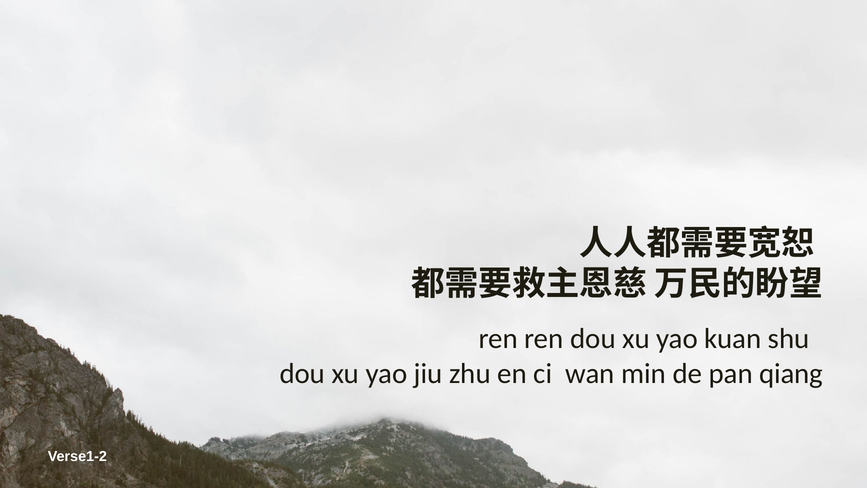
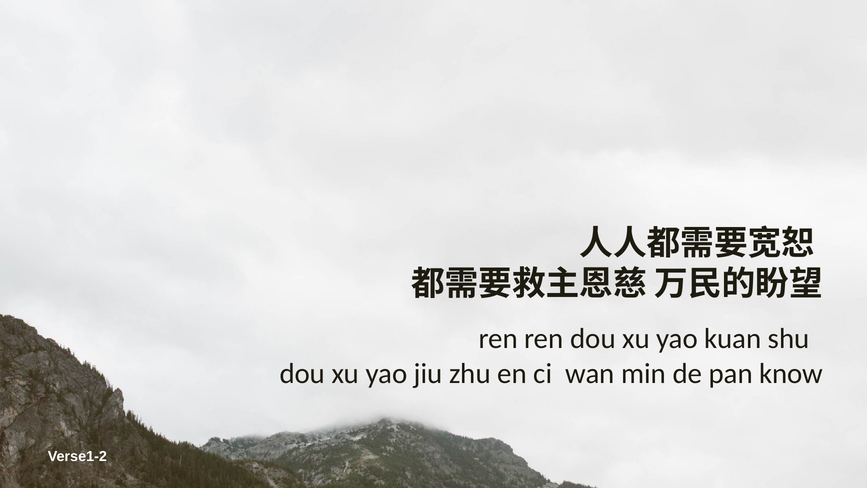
qiang: qiang -> know
